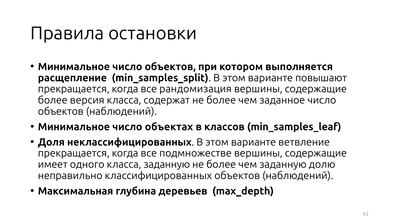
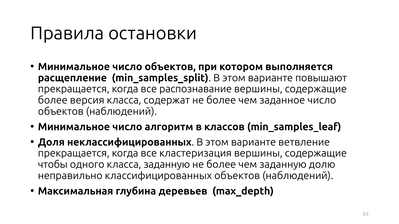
рандомизация: рандомизация -> распознавание
объектах: объектах -> алгоритм
подмножестве: подмножестве -> кластеризация
имеет: имеет -> чтобы
